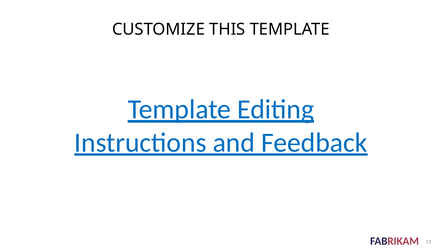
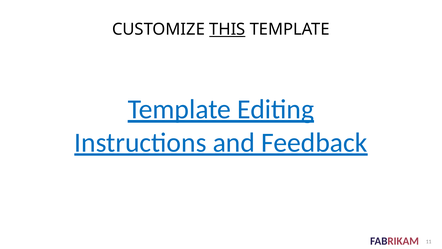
THIS underline: none -> present
